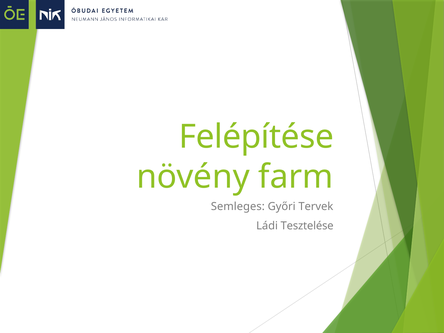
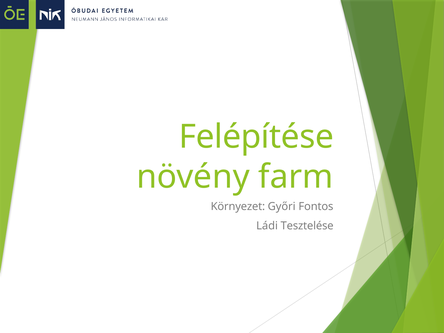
Semleges: Semleges -> Környezet
Tervek: Tervek -> Fontos
